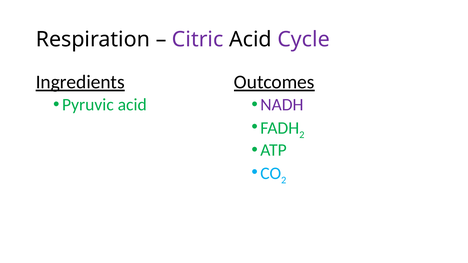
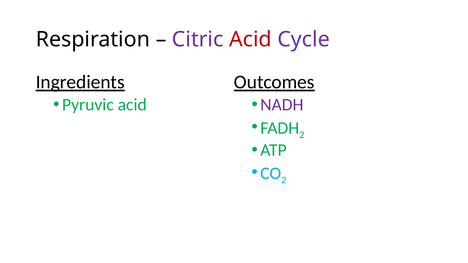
Acid at (250, 39) colour: black -> red
